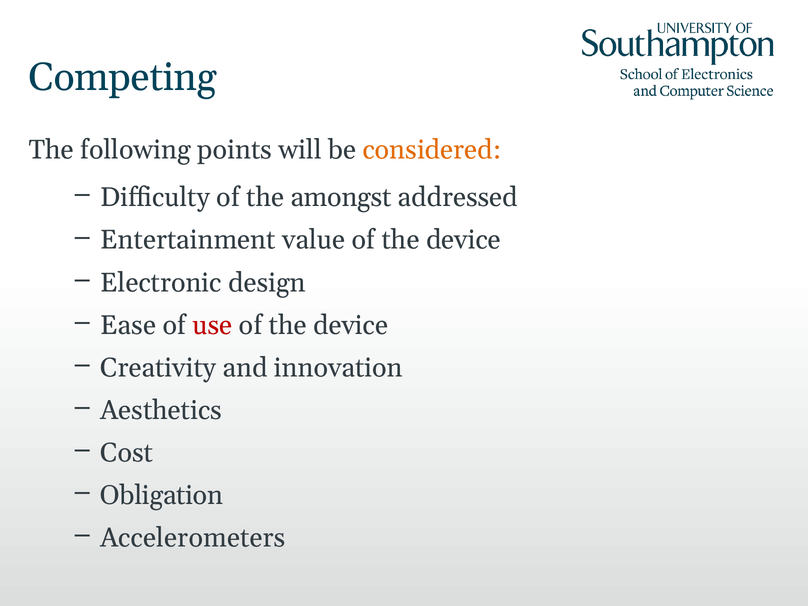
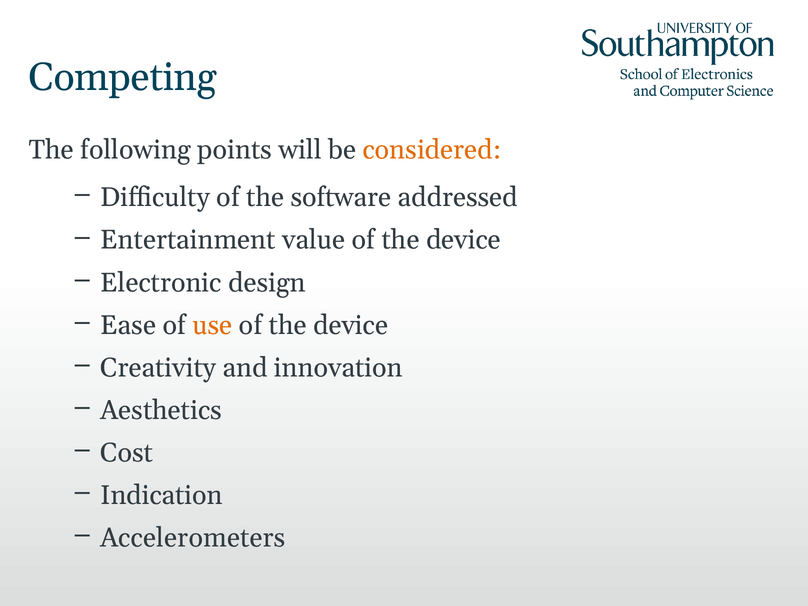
amongst: amongst -> software
use colour: red -> orange
Obligation: Obligation -> Indication
